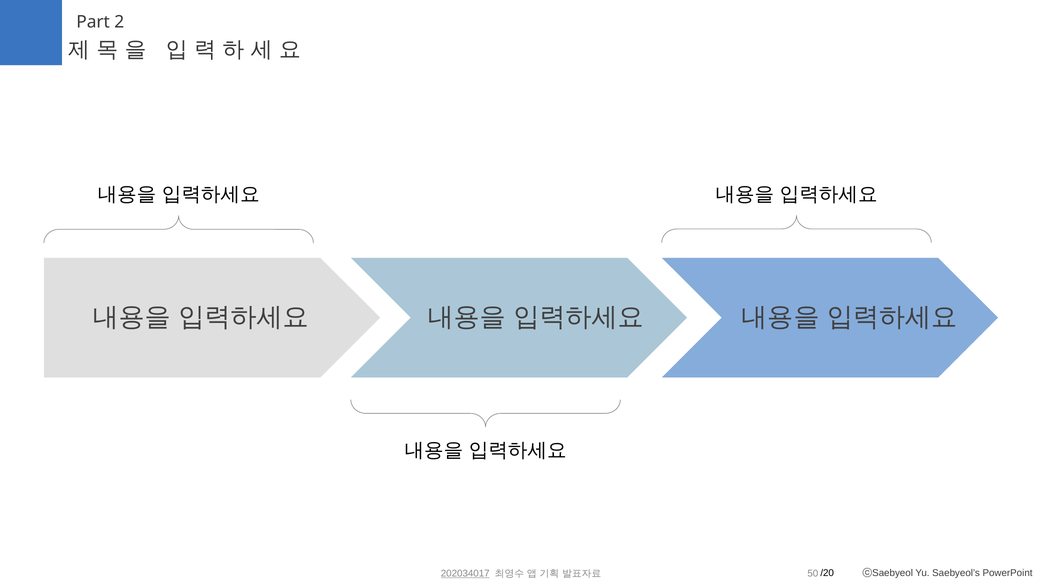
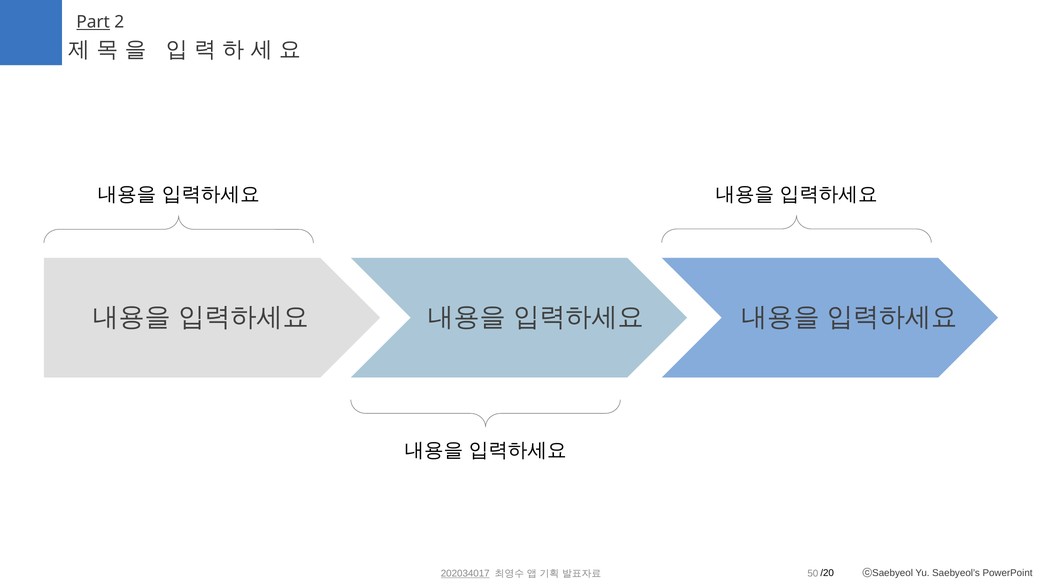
Part underline: none -> present
